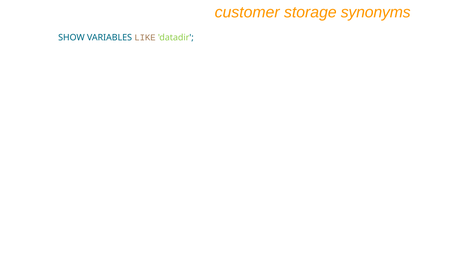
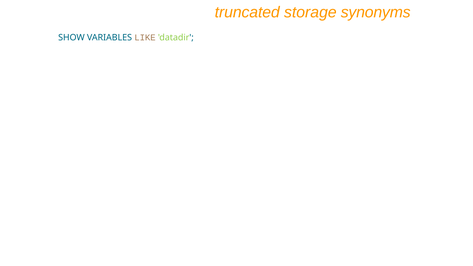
customer: customer -> truncated
